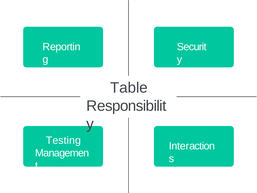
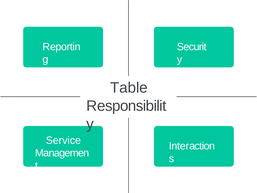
Testing: Testing -> Service
